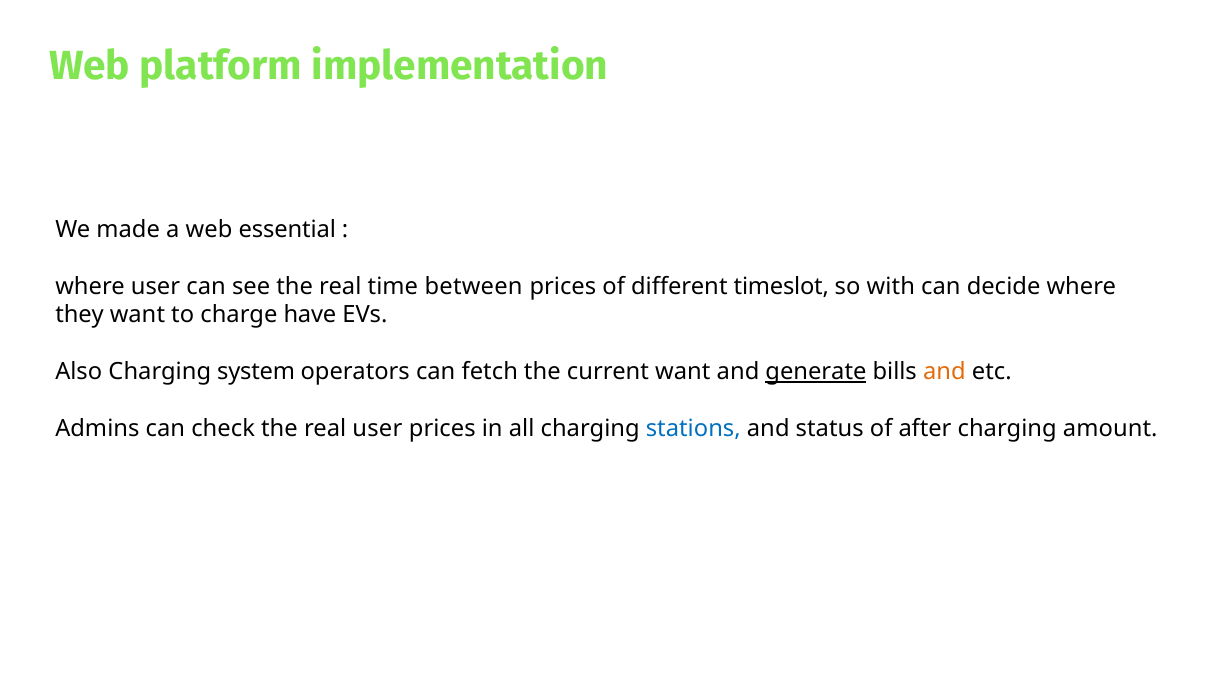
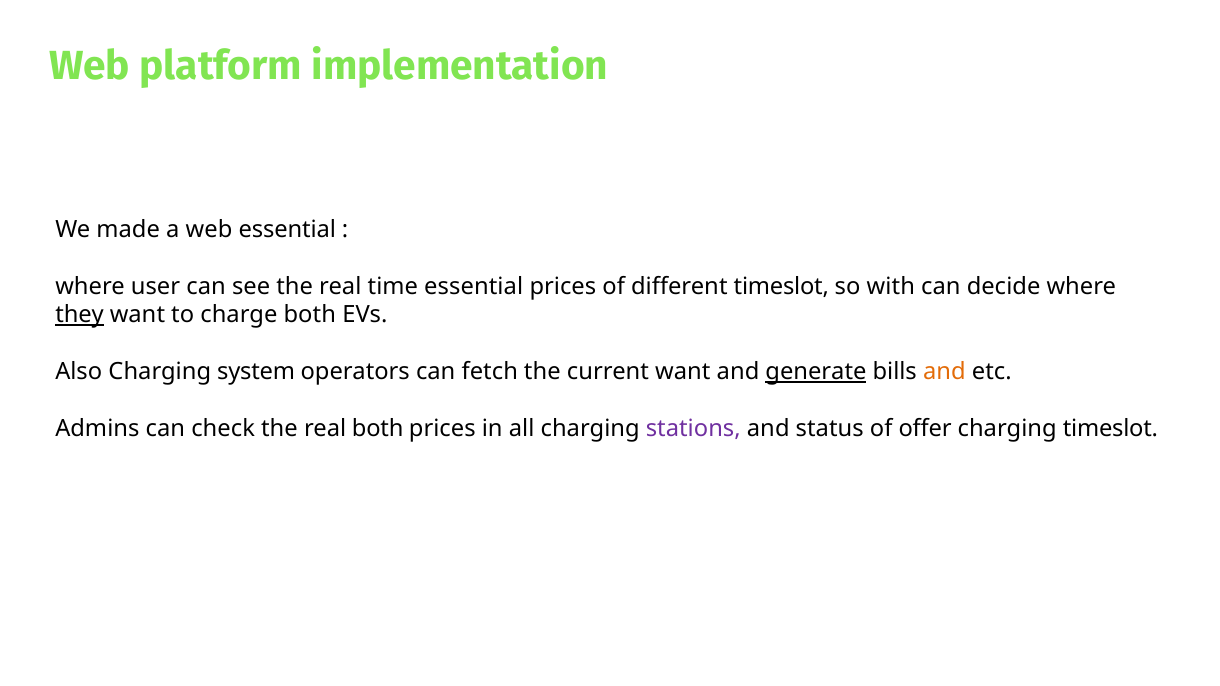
time between: between -> essential
they underline: none -> present
charge have: have -> both
real user: user -> both
stations colour: blue -> purple
after: after -> offer
charging amount: amount -> timeslot
